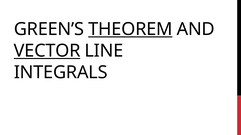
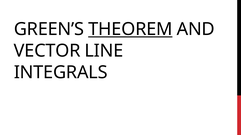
VECTOR underline: present -> none
